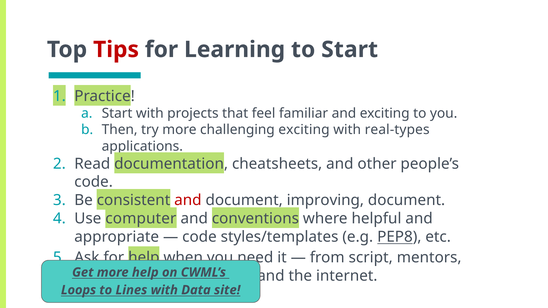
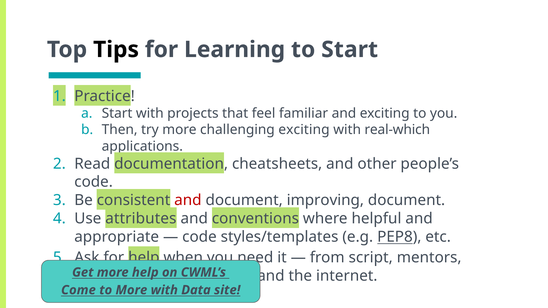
Tips colour: red -> black
real-types: real-types -> real-which
computer: computer -> attributes
Loops: Loops -> Come
to Lines: Lines -> More
